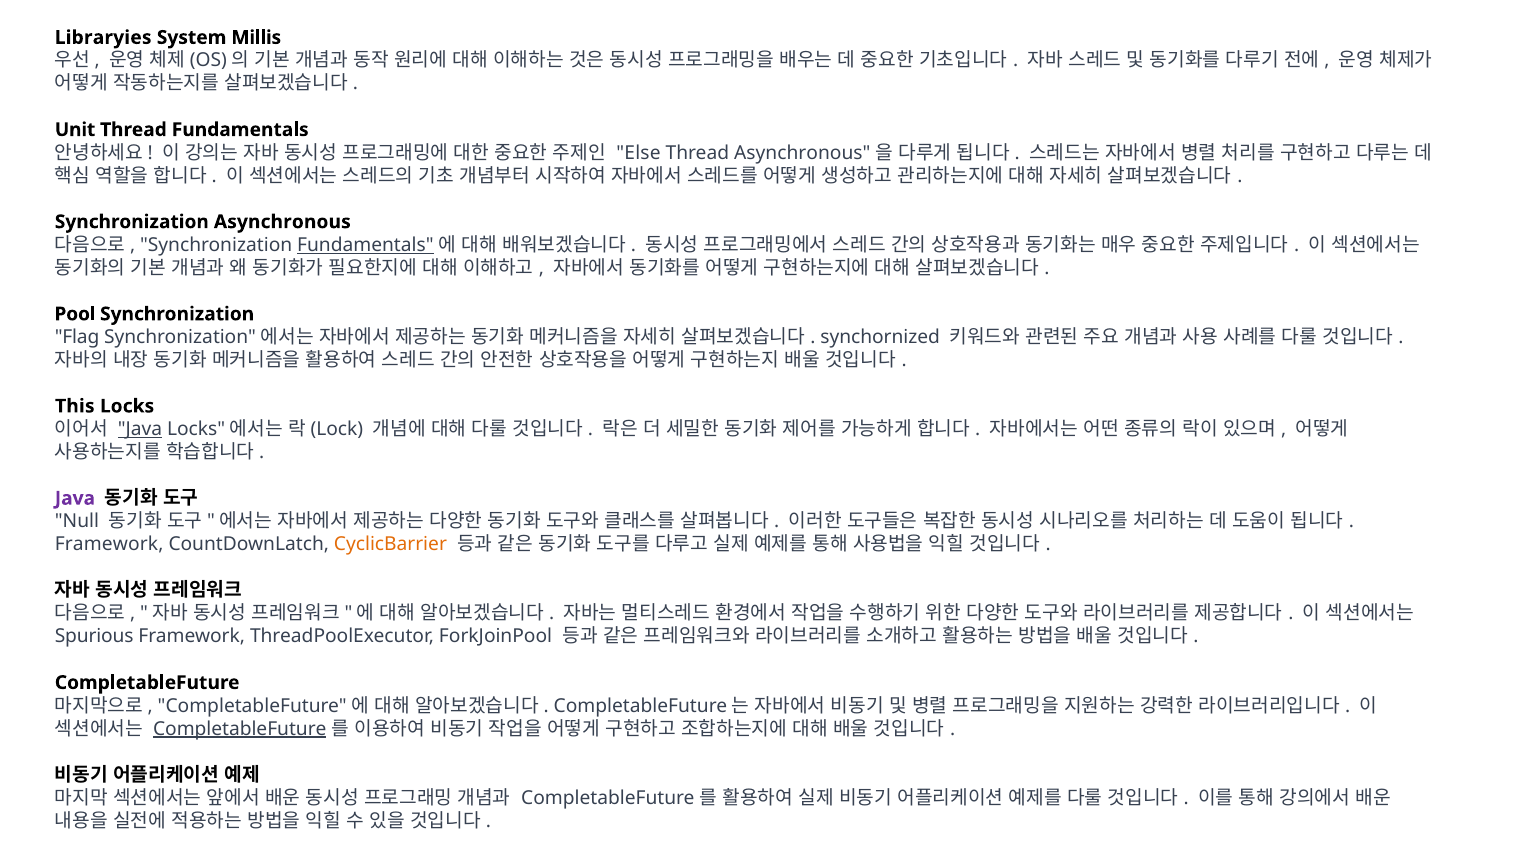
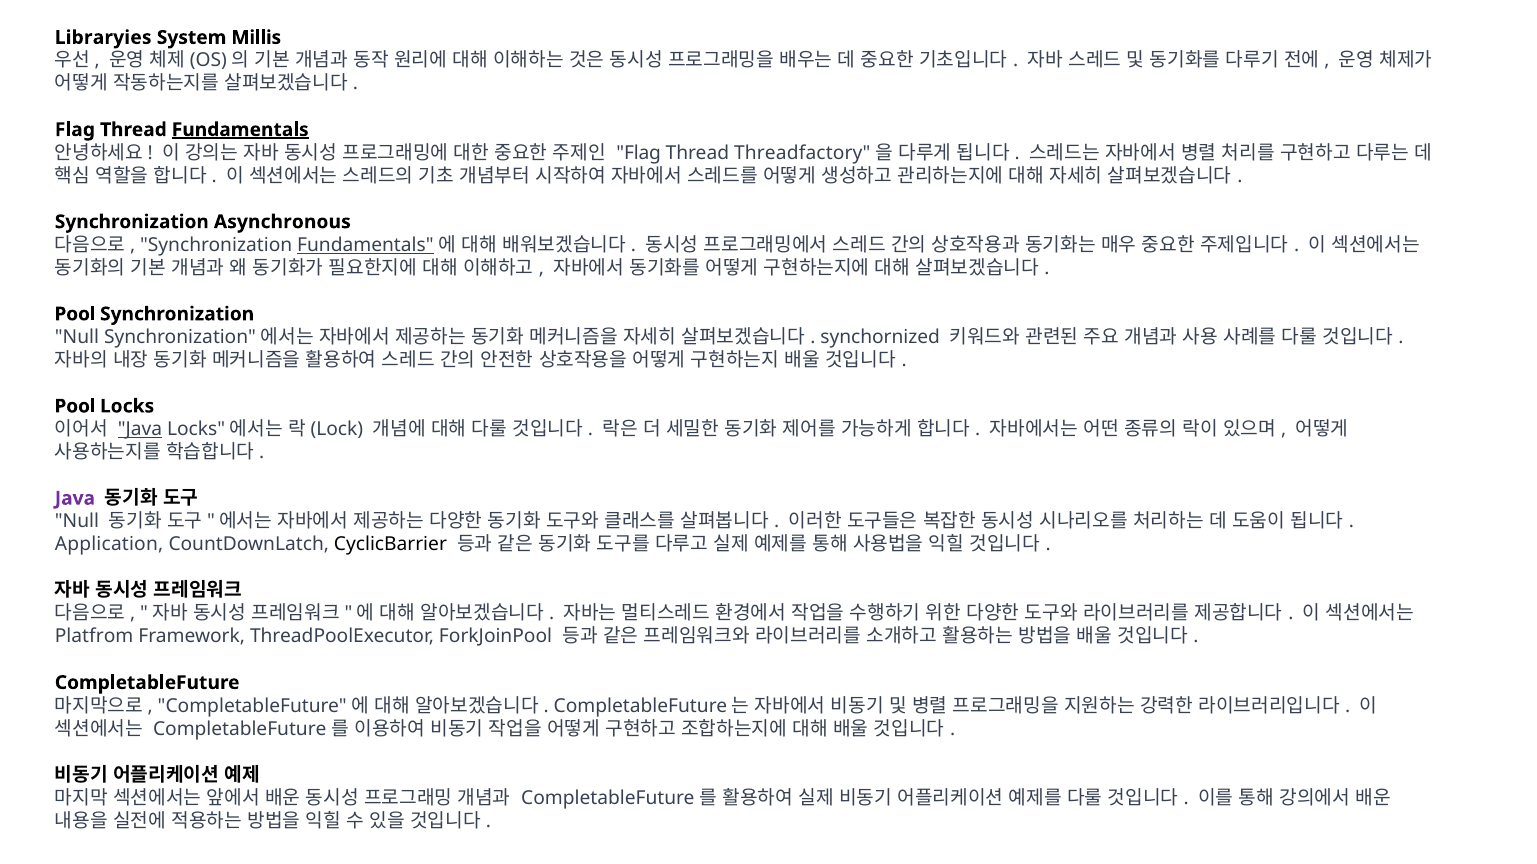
Unit at (75, 130): Unit -> Flag
Fundamentals at (240, 130) underline: none -> present
Else at (639, 153): Else -> Flag
Thread Asynchronous: Asynchronous -> Threadfactory
Flag at (77, 337): Flag -> Null
This at (75, 406): This -> Pool
Framework at (109, 545): Framework -> Application
CyclicBarrier colour: orange -> black
Spurious: Spurious -> Platfrom
CompletableFuture at (240, 729) underline: present -> none
